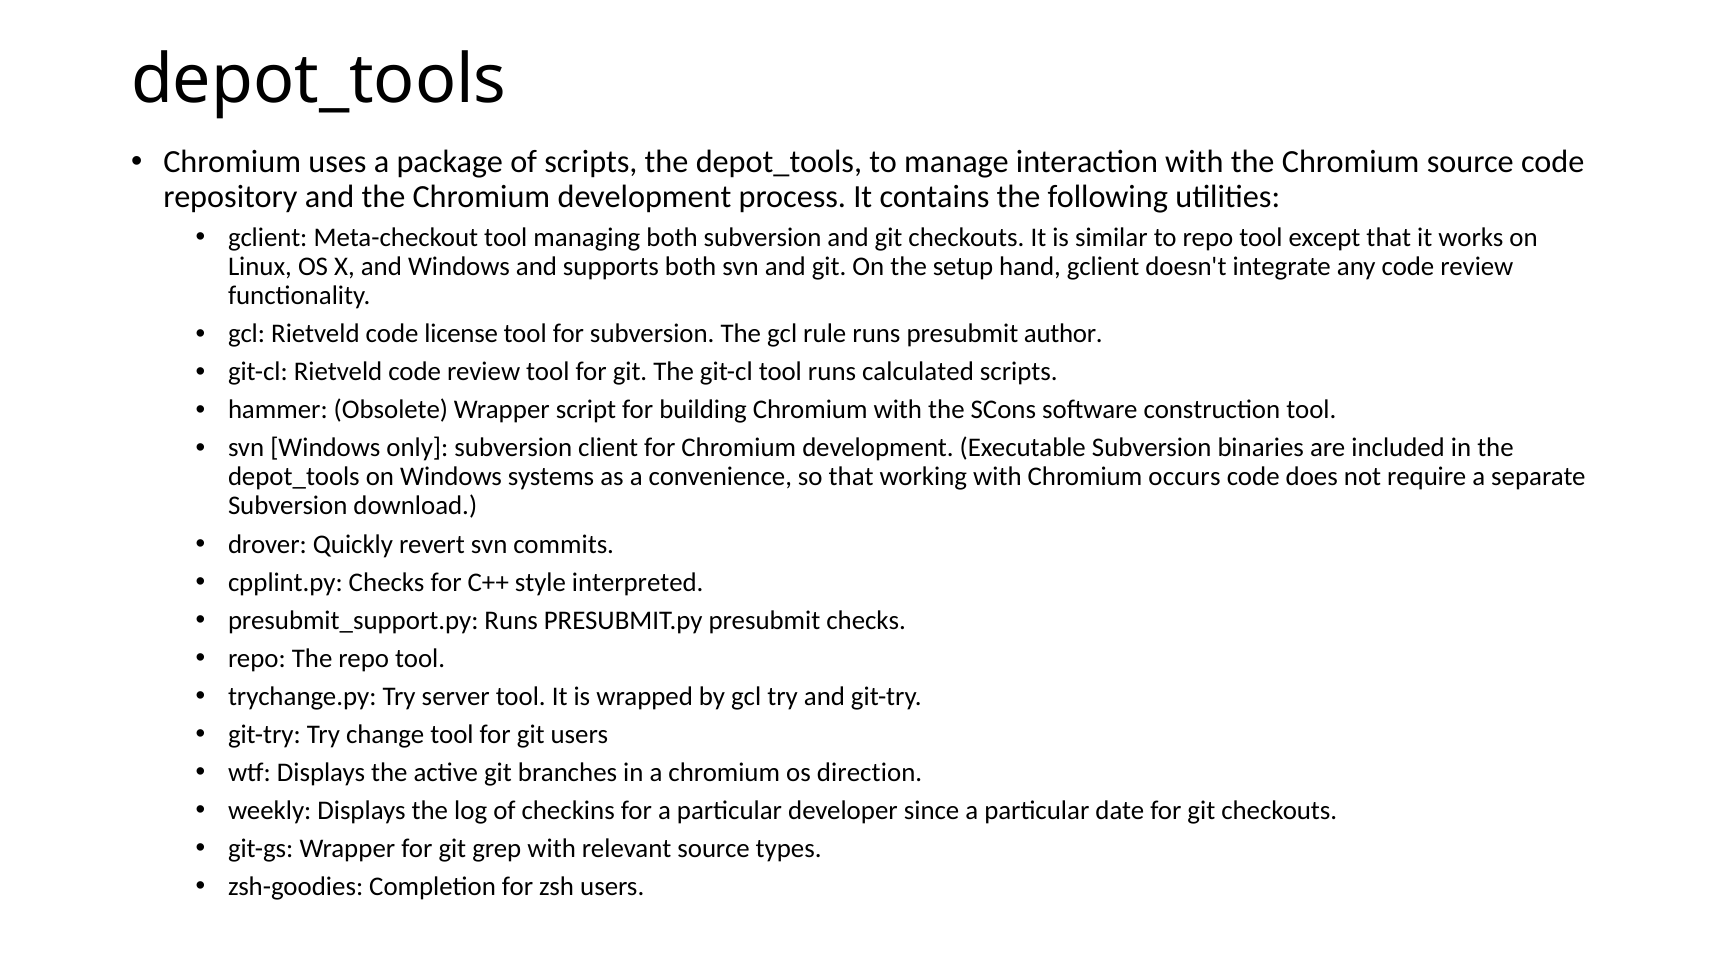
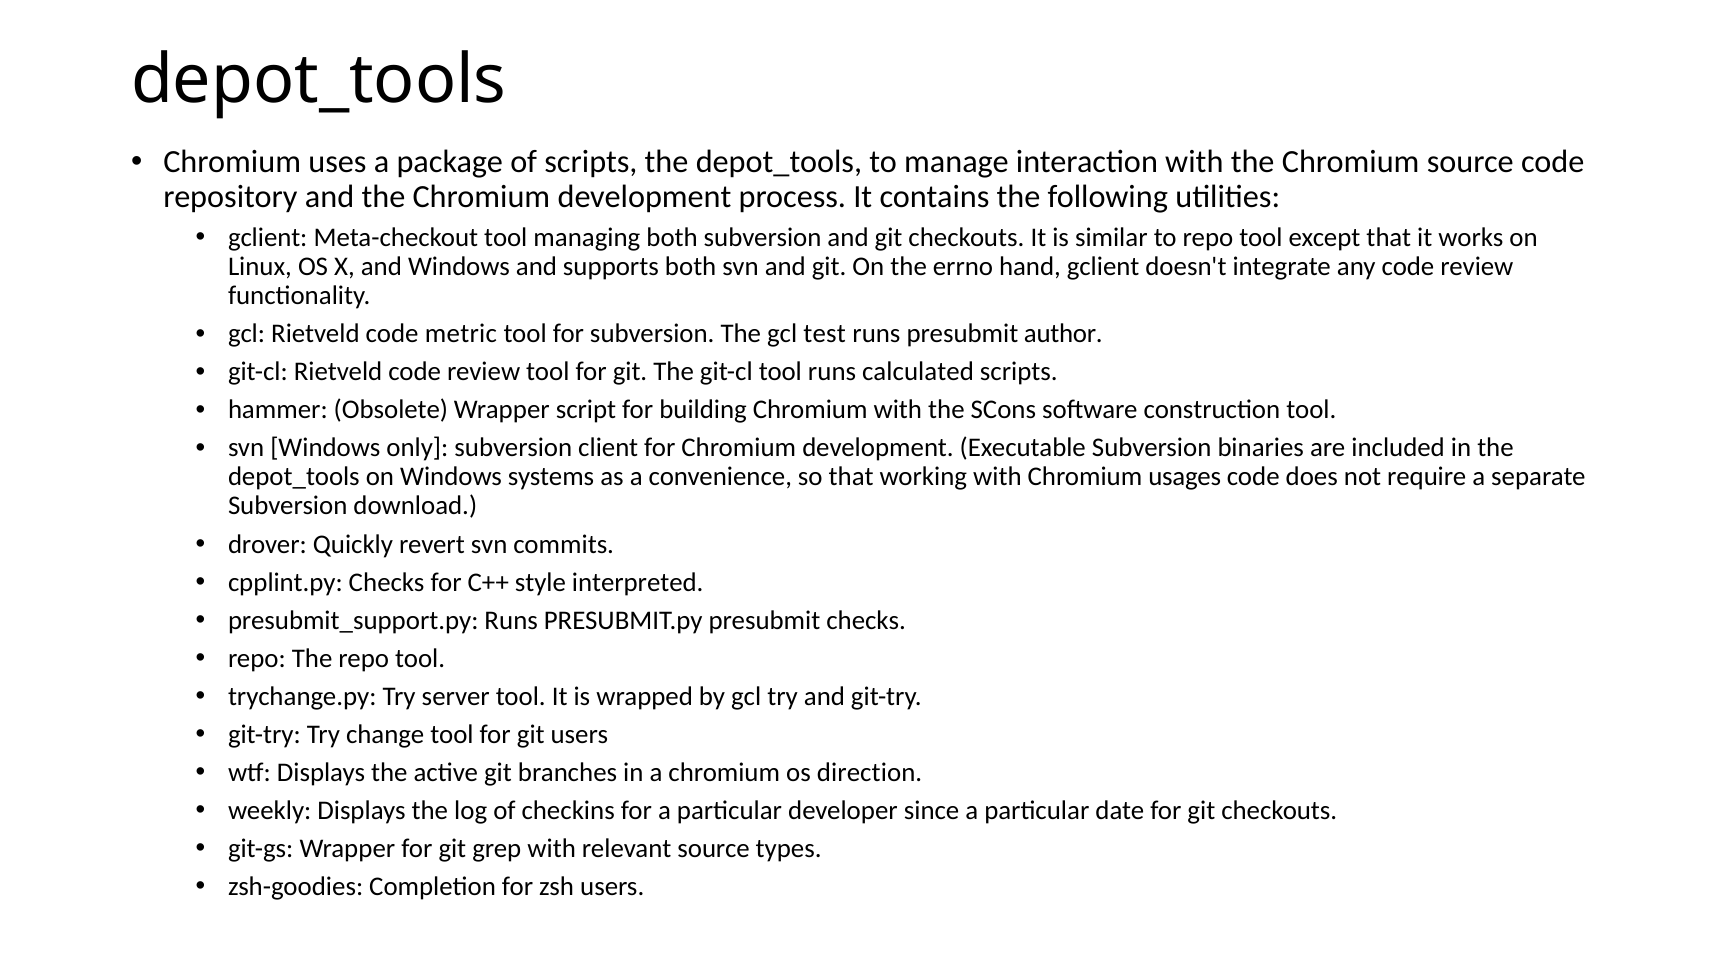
setup: setup -> errno
license: license -> metric
rule: rule -> test
occurs: occurs -> usages
